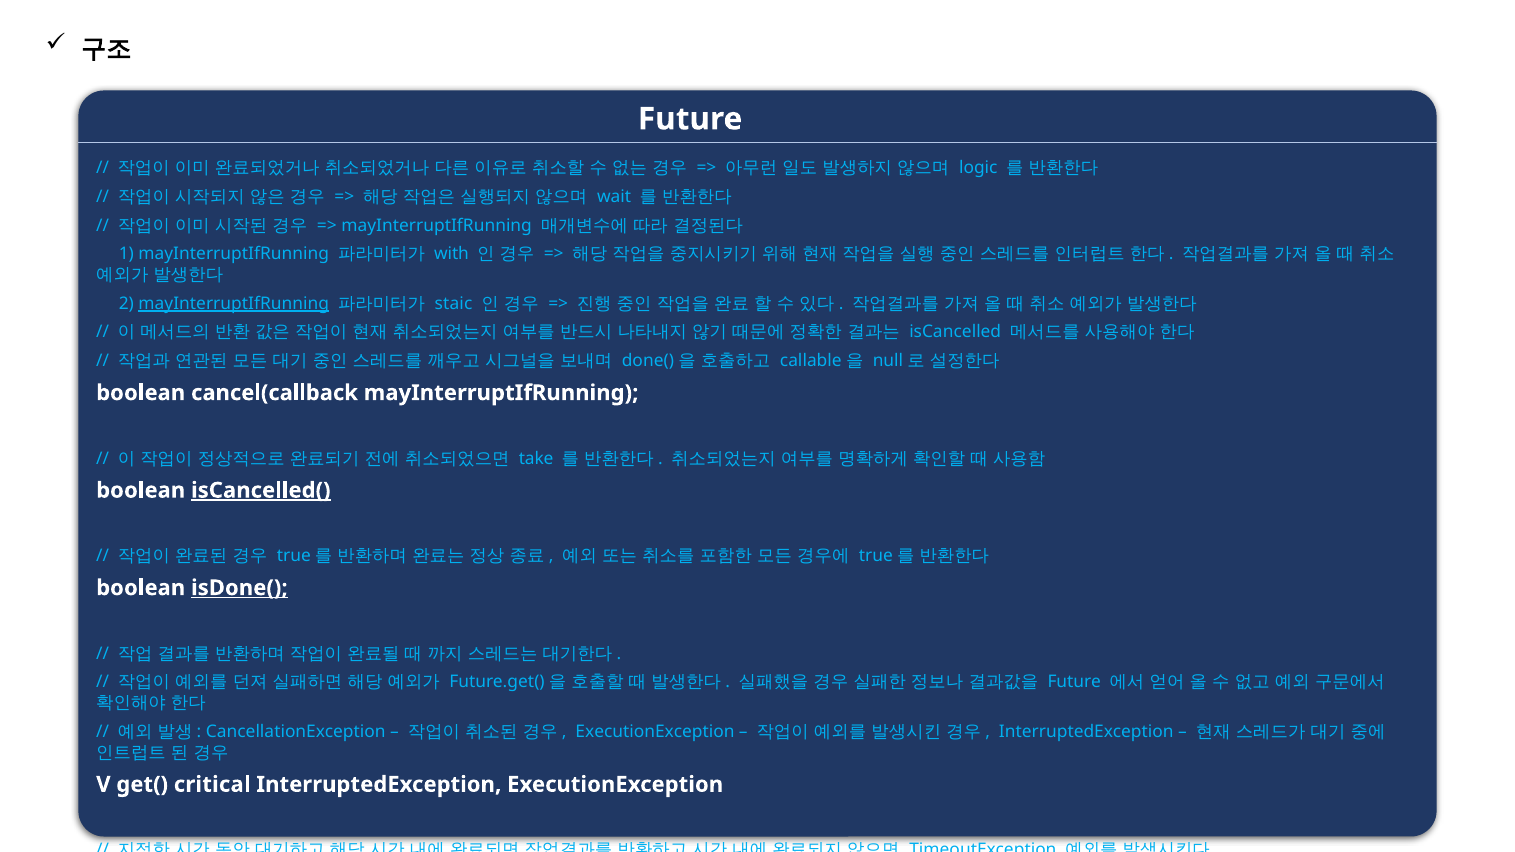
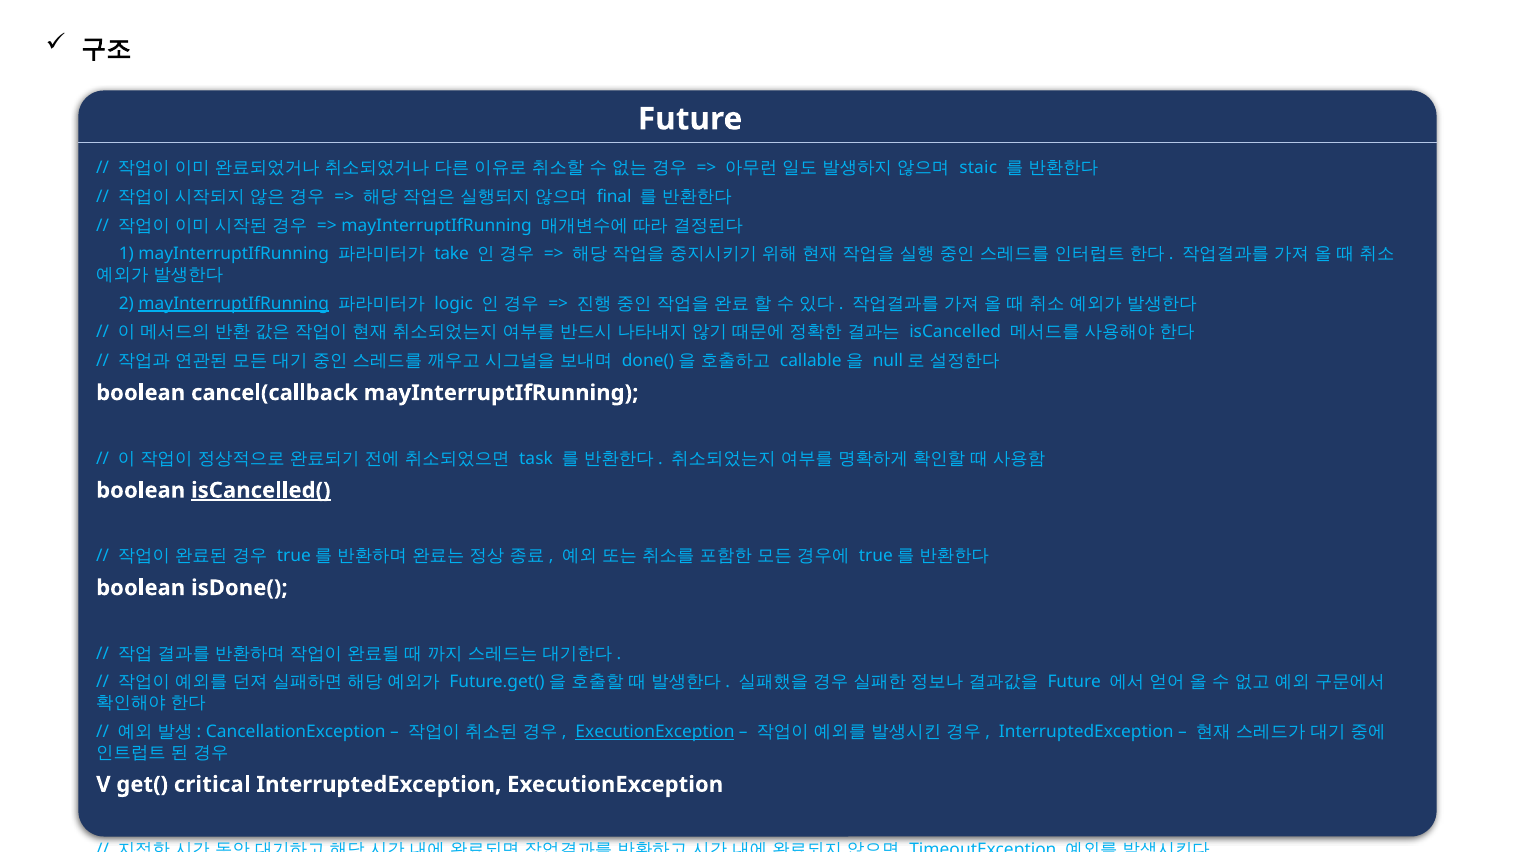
logic: logic -> staic
wait: wait -> final
with: with -> take
staic: staic -> logic
take: take -> task
isDone( underline: present -> none
ExecutionException at (655, 732) underline: none -> present
